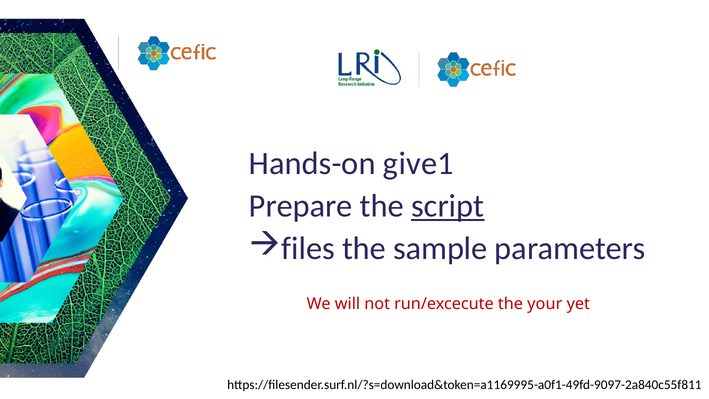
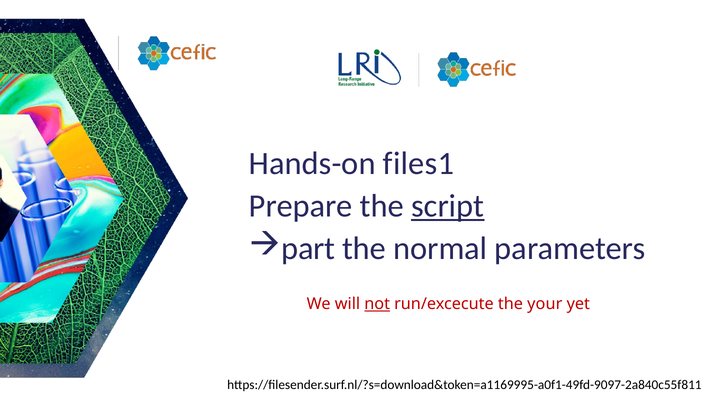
give1: give1 -> files1
files: files -> part
sample: sample -> normal
not underline: none -> present
